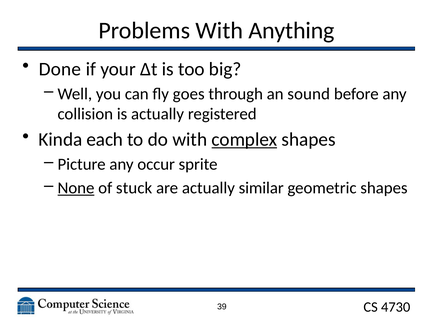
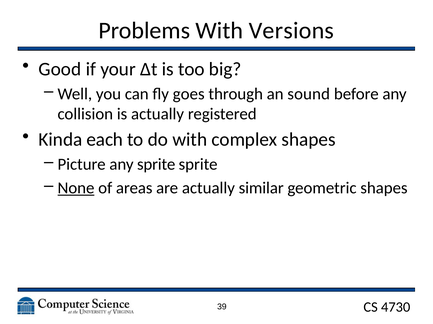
Anything: Anything -> Versions
Done: Done -> Good
complex underline: present -> none
any occur: occur -> sprite
stuck: stuck -> areas
